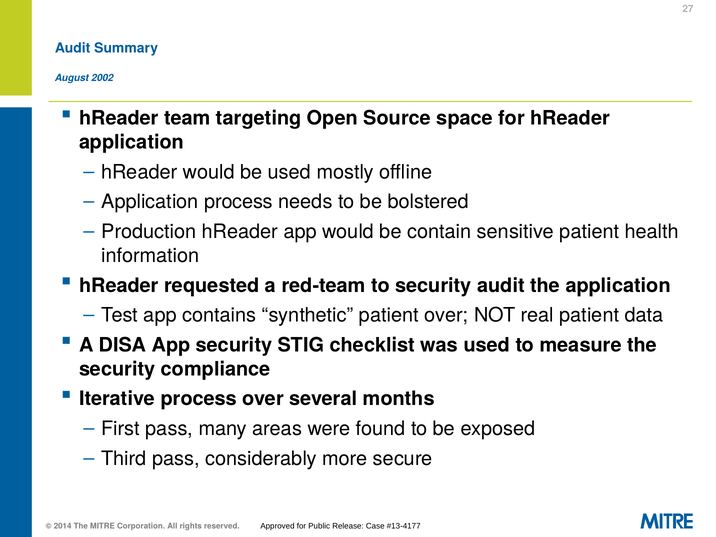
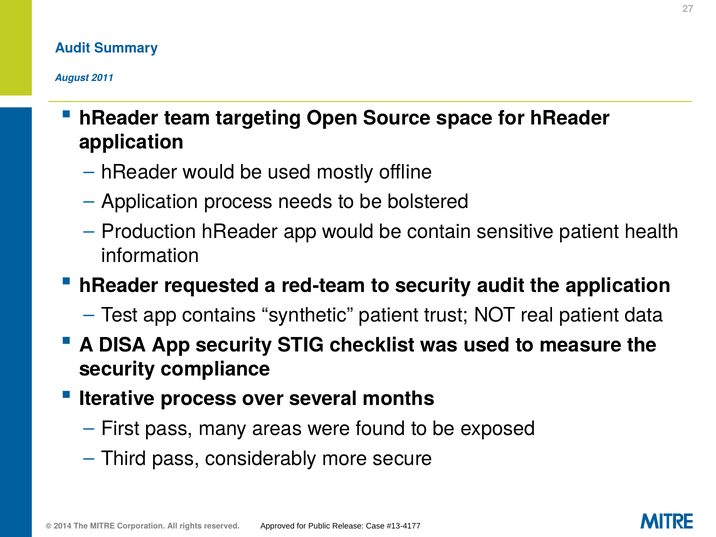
2002: 2002 -> 2011
patient over: over -> trust
